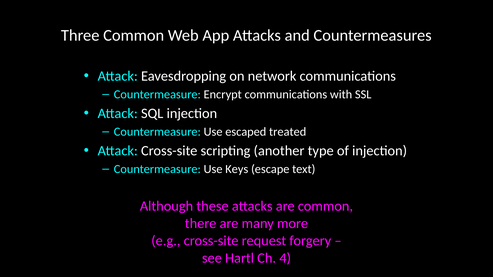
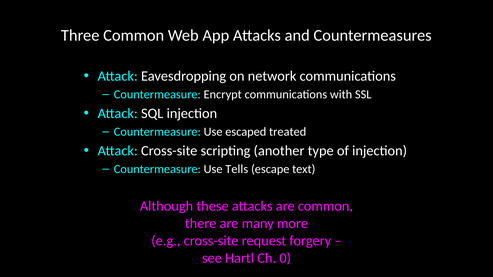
Keys: Keys -> Tells
4: 4 -> 0
